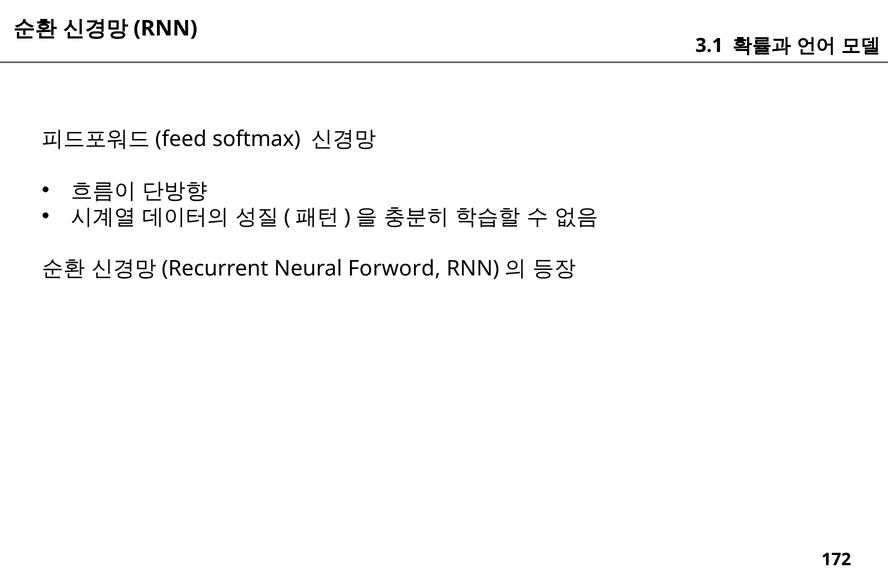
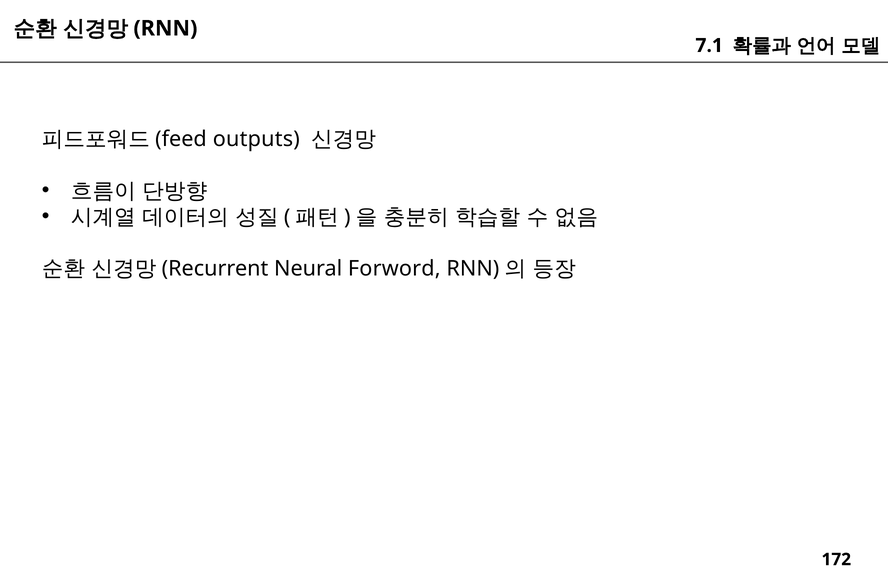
3.1: 3.1 -> 7.1
softmax: softmax -> outputs
